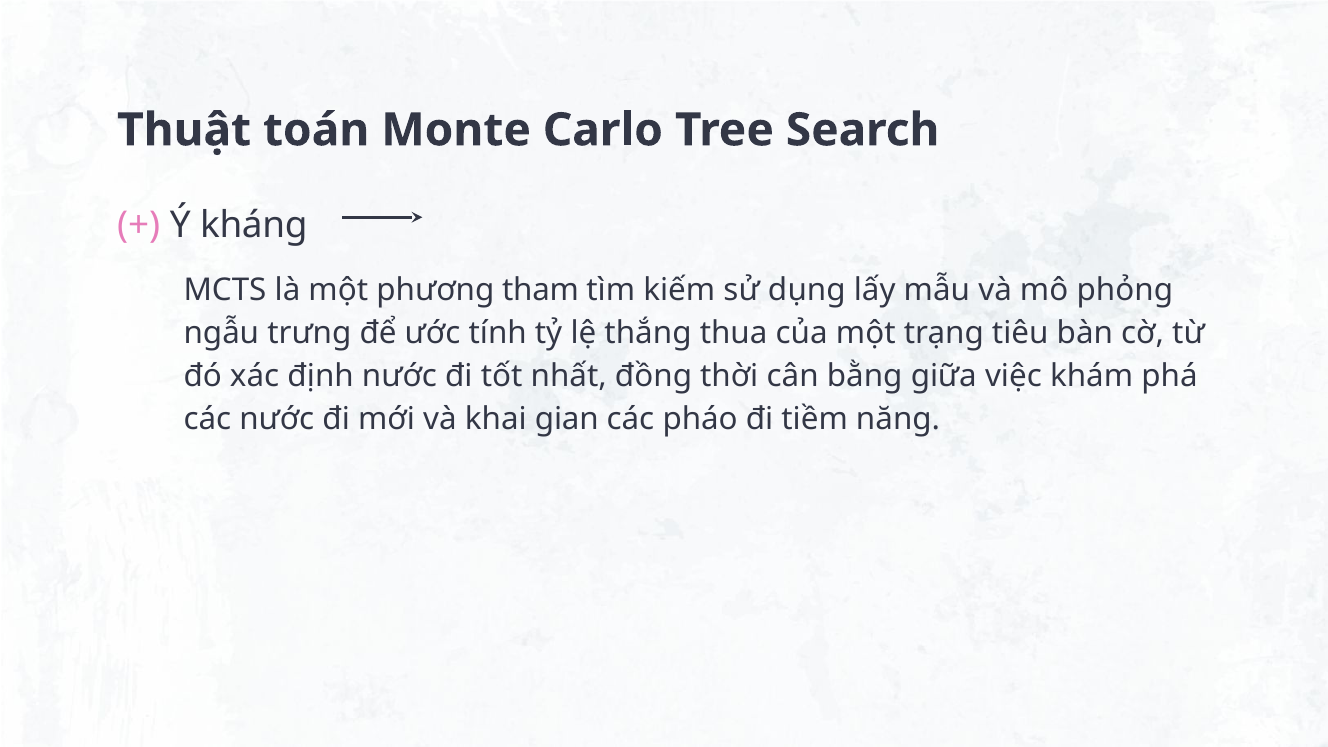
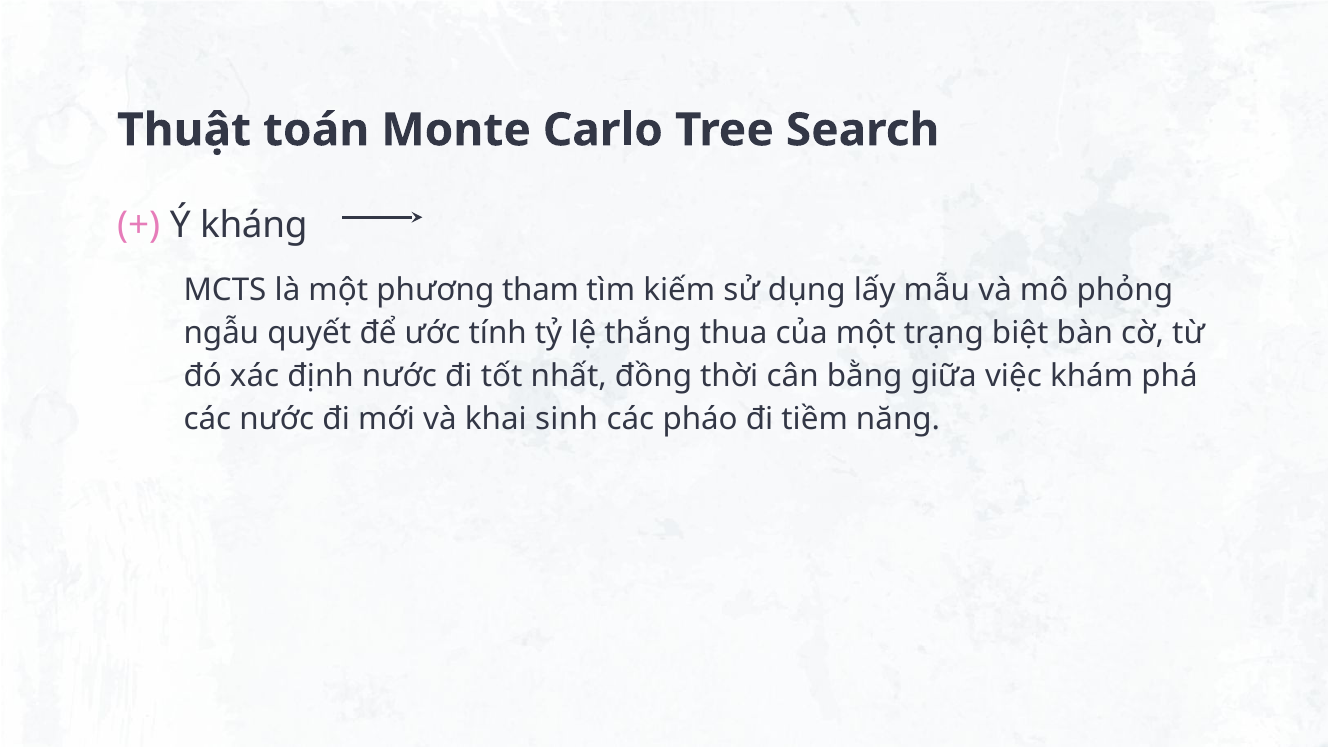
trưng: trưng -> quyết
tiêu: tiêu -> biệt
gian: gian -> sinh
